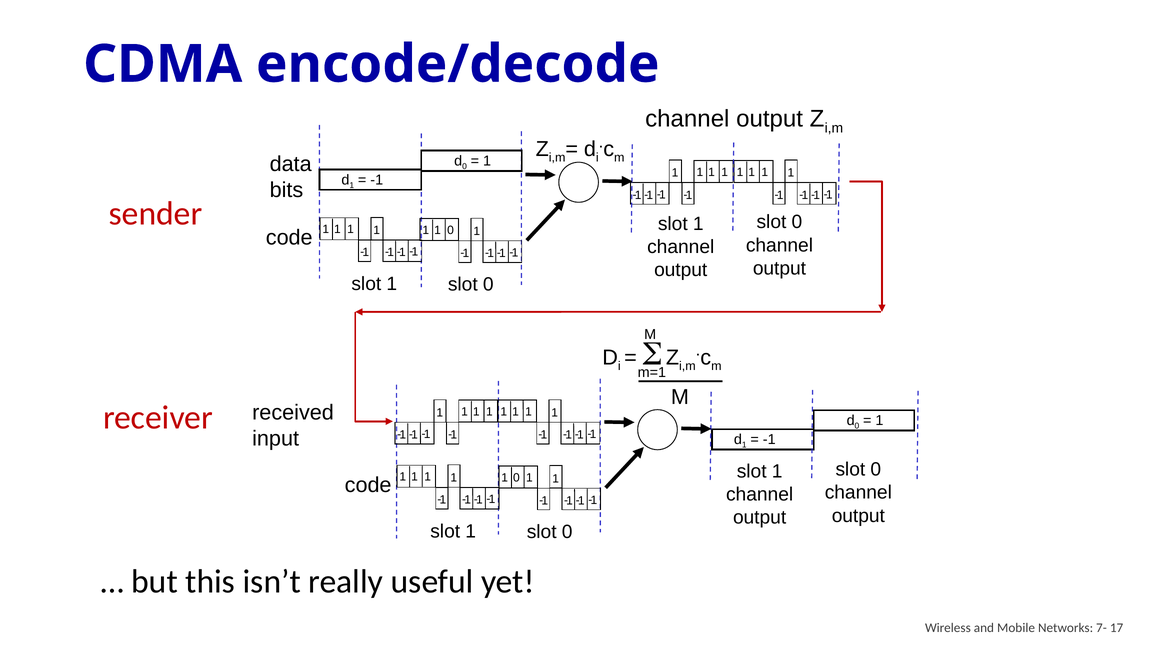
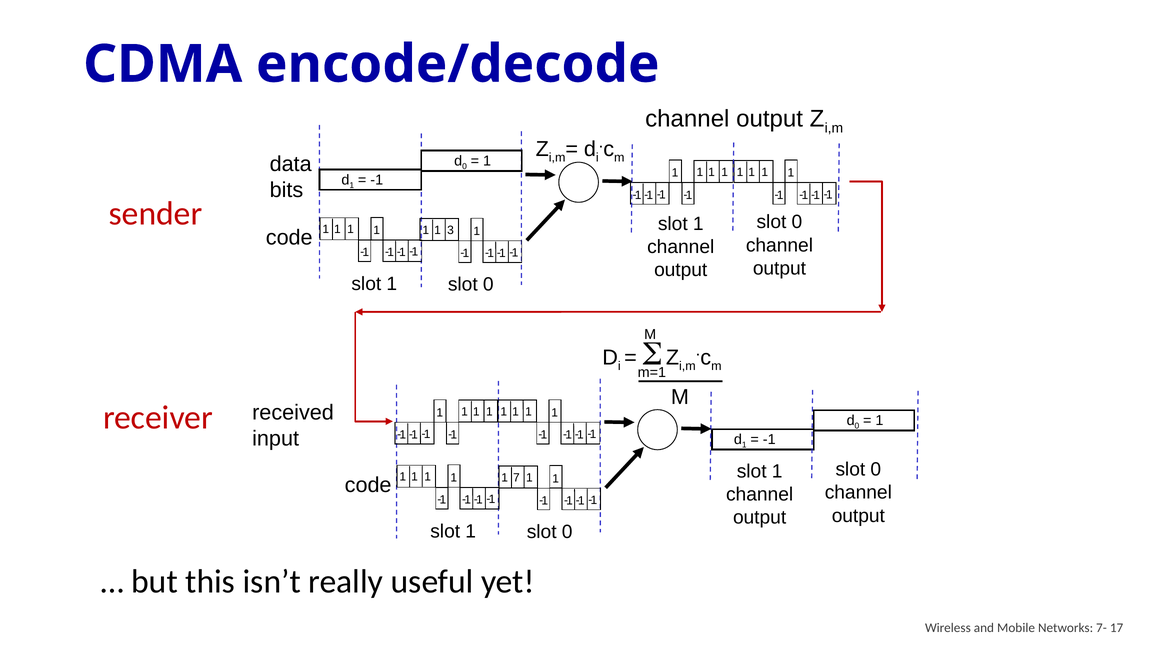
0 at (451, 230): 0 -> 3
0 at (516, 478): 0 -> 7
